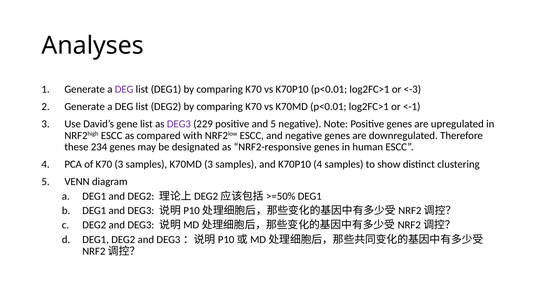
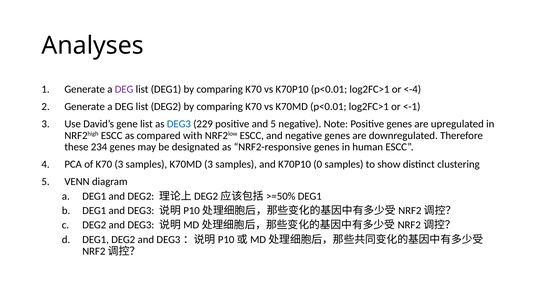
<-3: <-3 -> <-4
DEG3 at (179, 124) colour: purple -> blue
K70P10 4: 4 -> 0
